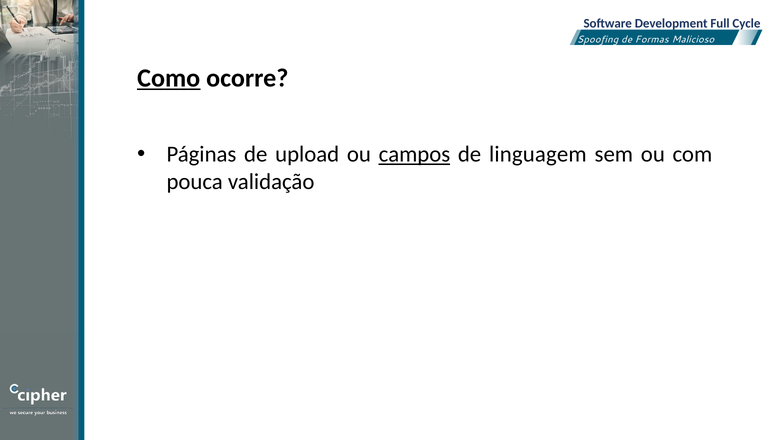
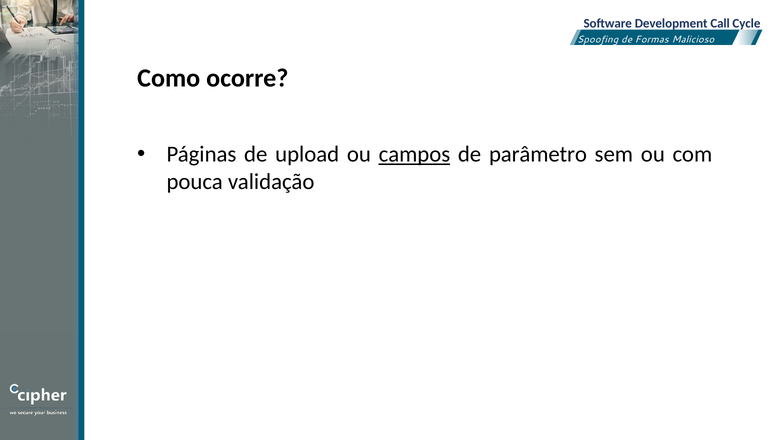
Full: Full -> Call
Como underline: present -> none
linguagem: linguagem -> parâmetro
